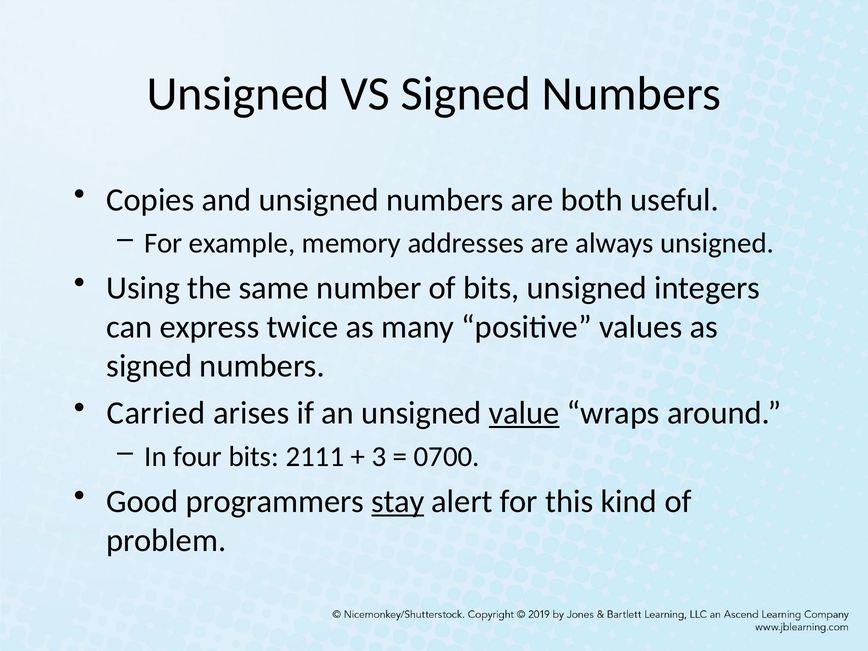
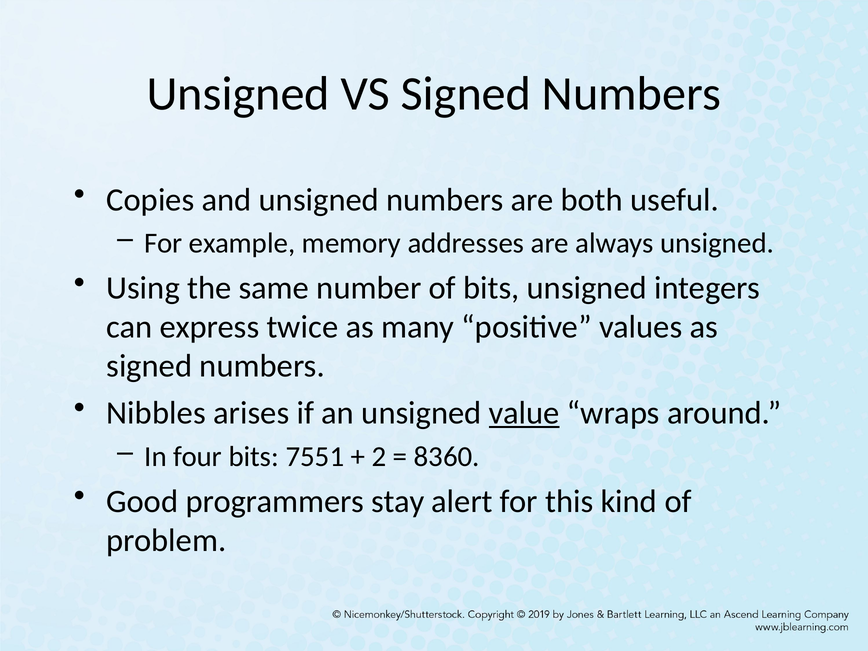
Carried: Carried -> Nibbles
2111: 2111 -> 7551
3: 3 -> 2
0700: 0700 -> 8360
stay underline: present -> none
